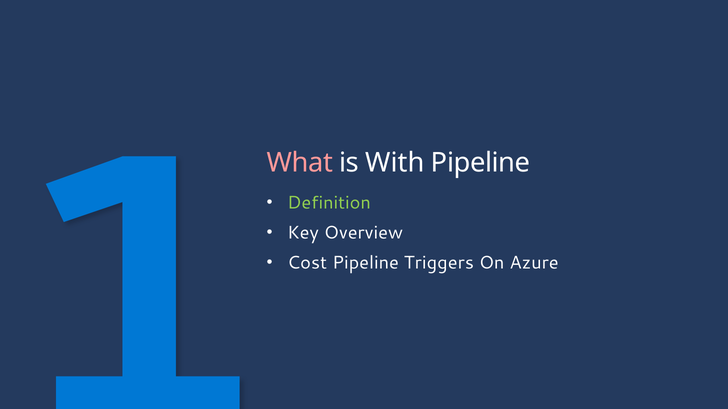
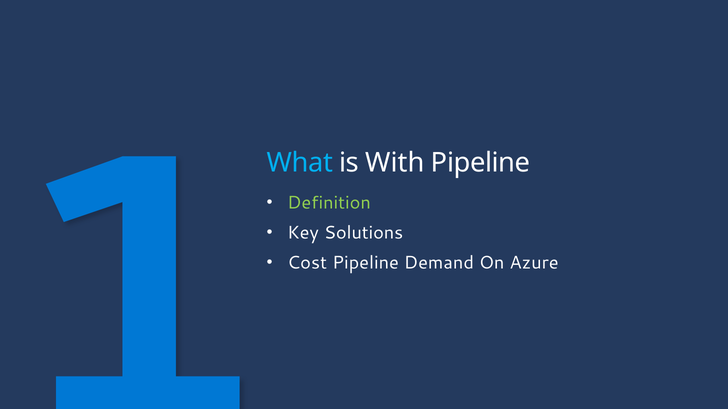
What colour: pink -> light blue
Overview: Overview -> Solutions
Triggers: Triggers -> Demand
